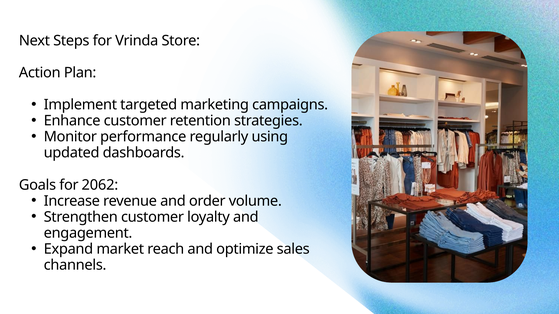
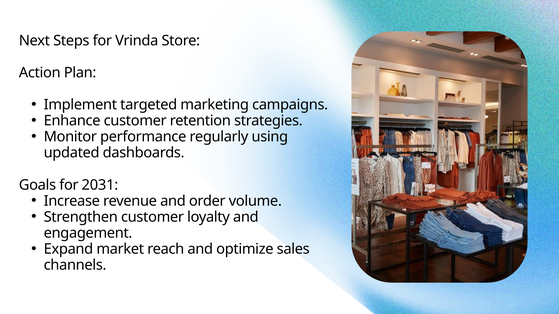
2062: 2062 -> 2031
